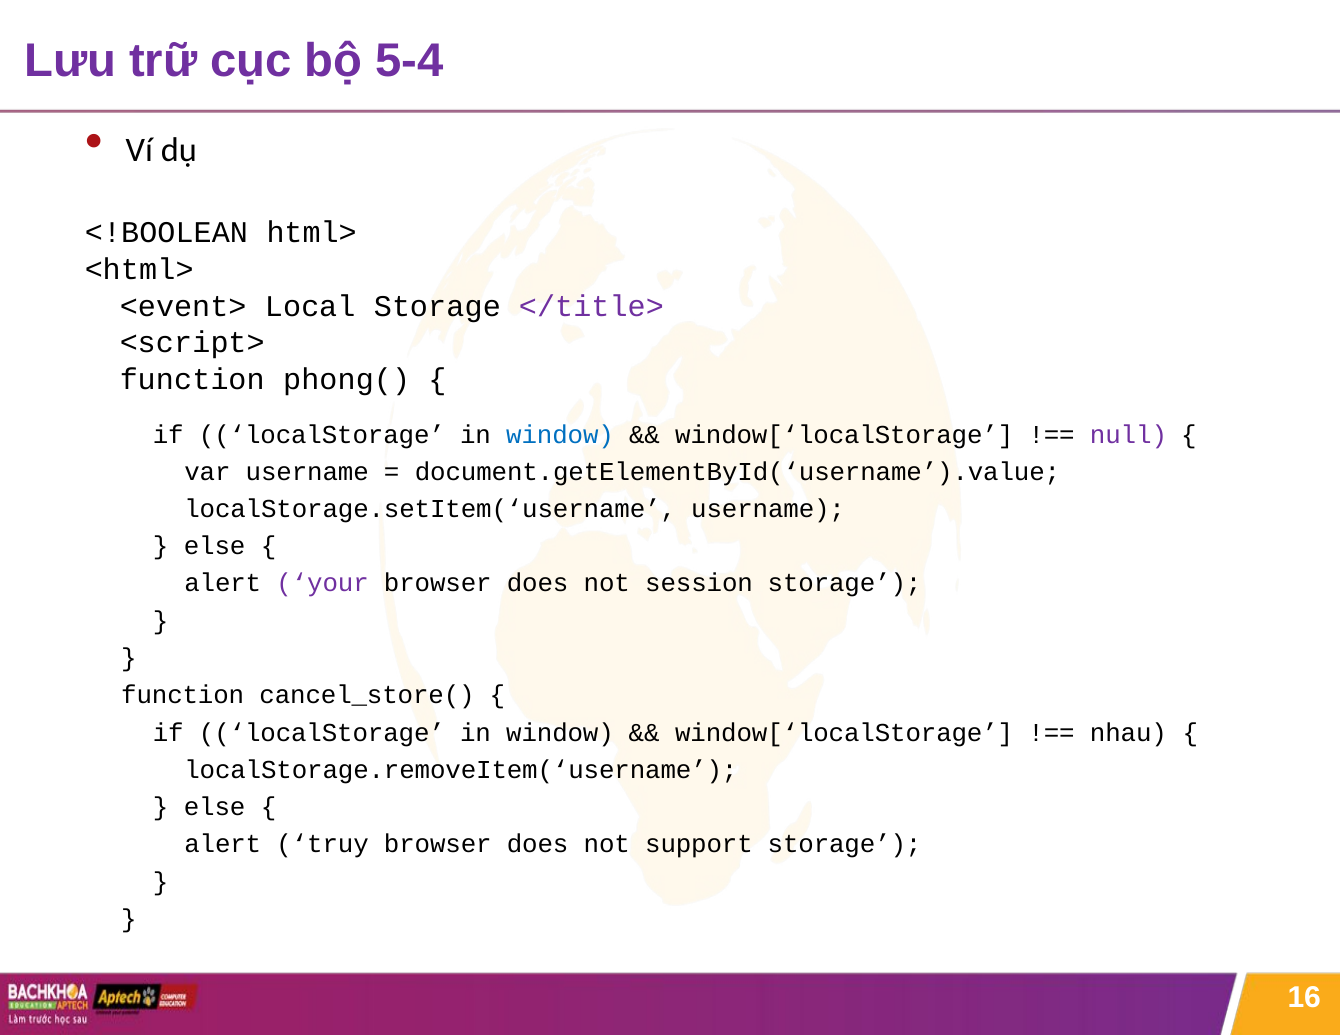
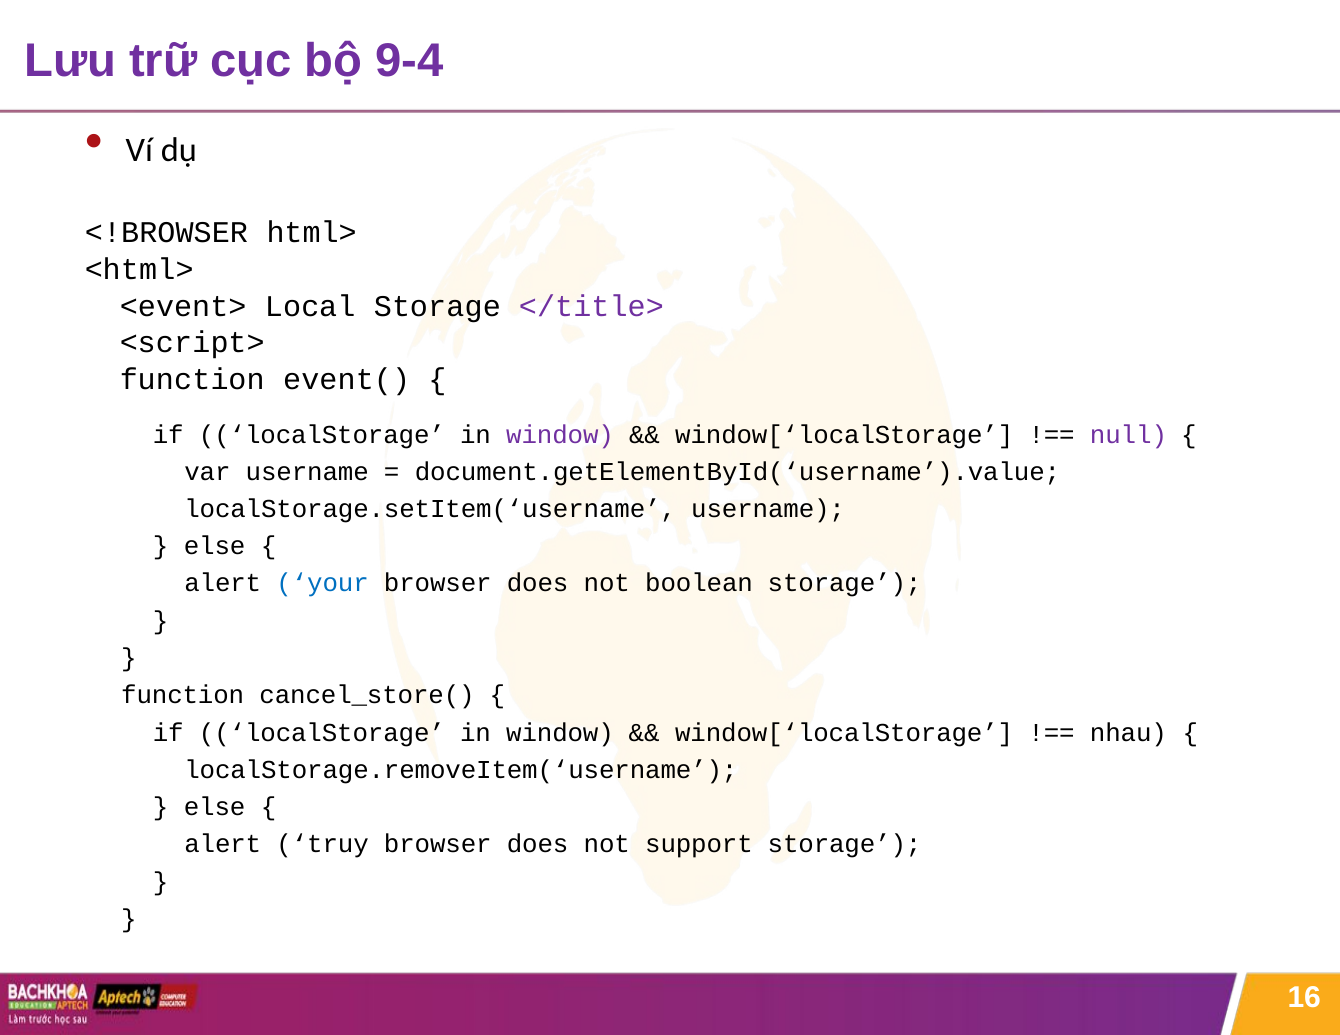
5-4: 5-4 -> 9-4
<!BOOLEAN: <!BOOLEAN -> <!BROWSER
phong(: phong( -> event(
window at (560, 435) colour: blue -> purple
your colour: purple -> blue
session: session -> boolean
